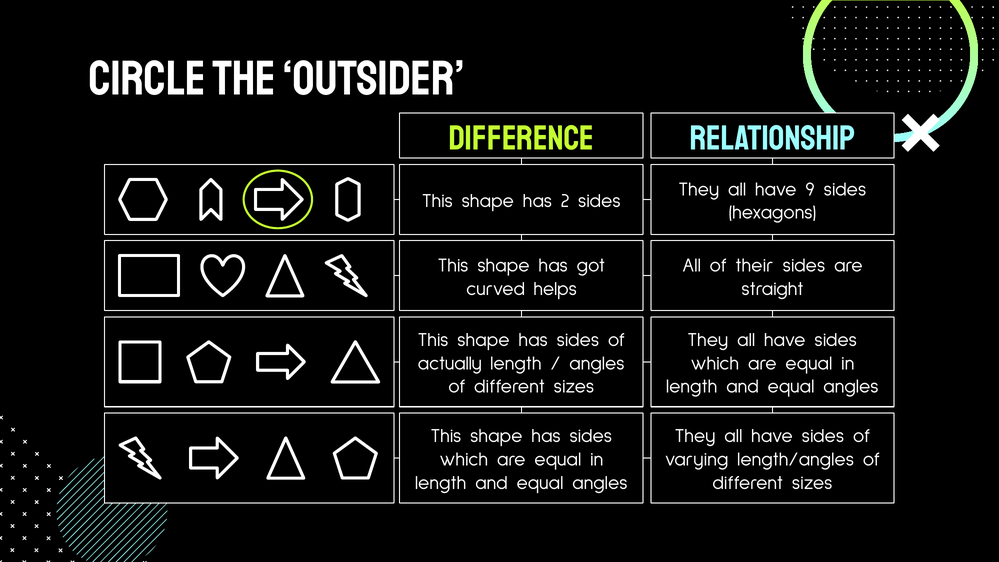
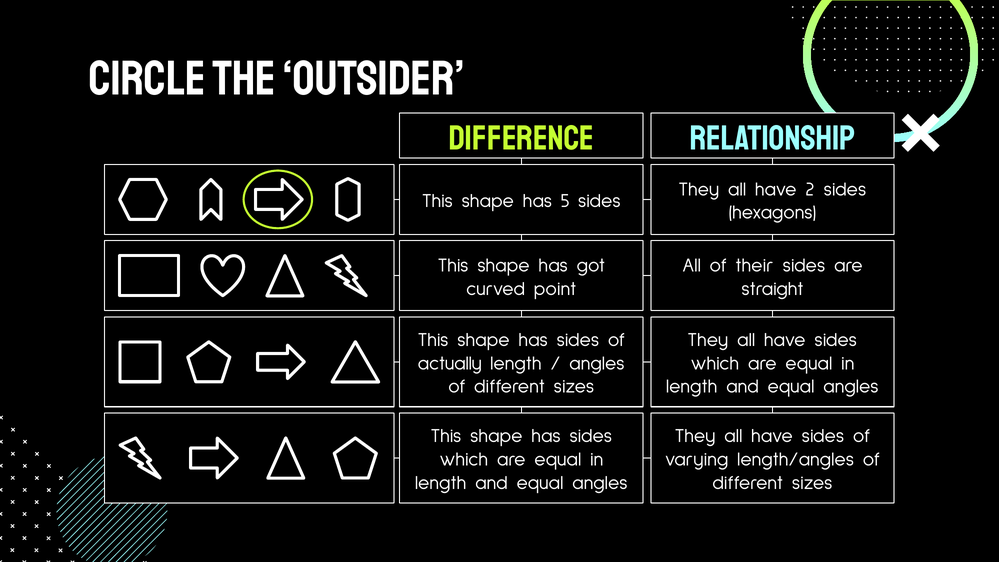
9: 9 -> 2
2: 2 -> 5
helps: helps -> point
